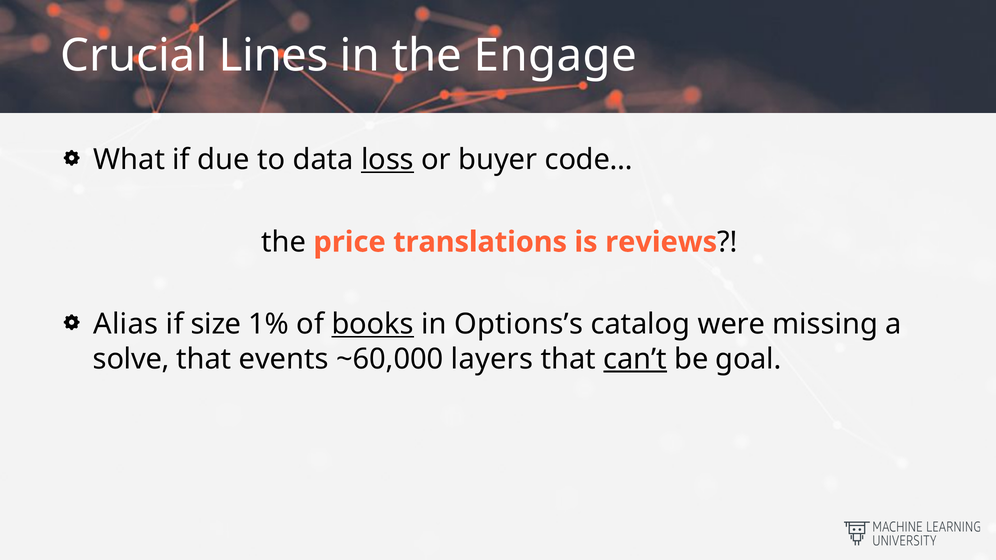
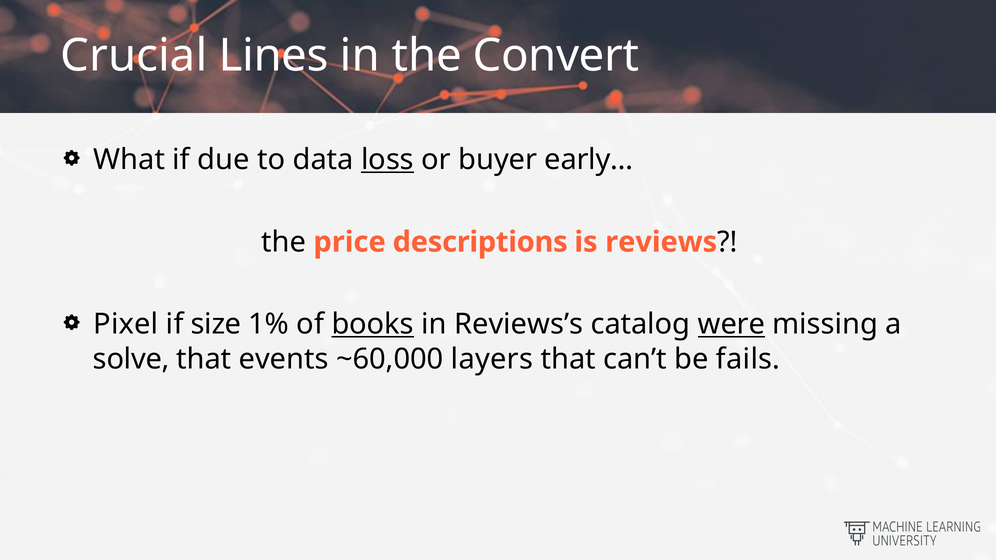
Engage: Engage -> Convert
code…: code… -> early…
translations: translations -> descriptions
Alias: Alias -> Pixel
Options’s: Options’s -> Reviews’s
were underline: none -> present
can’t underline: present -> none
goal: goal -> fails
